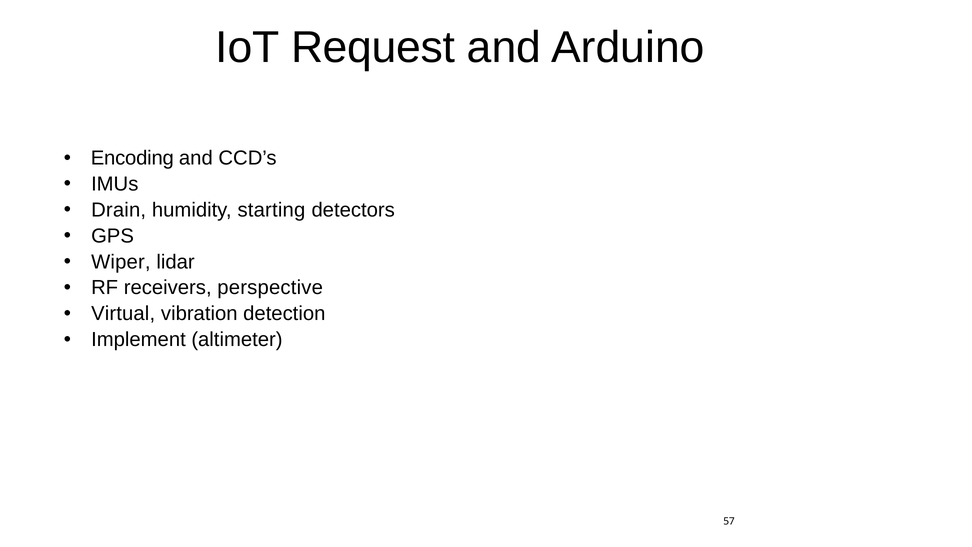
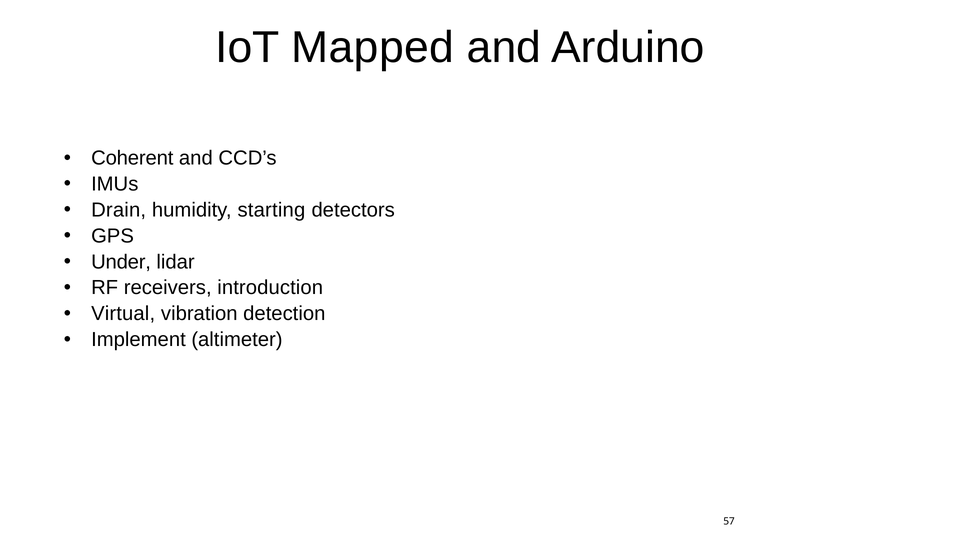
Request: Request -> Mapped
Encoding: Encoding -> Coherent
Wiper: Wiper -> Under
perspective: perspective -> introduction
